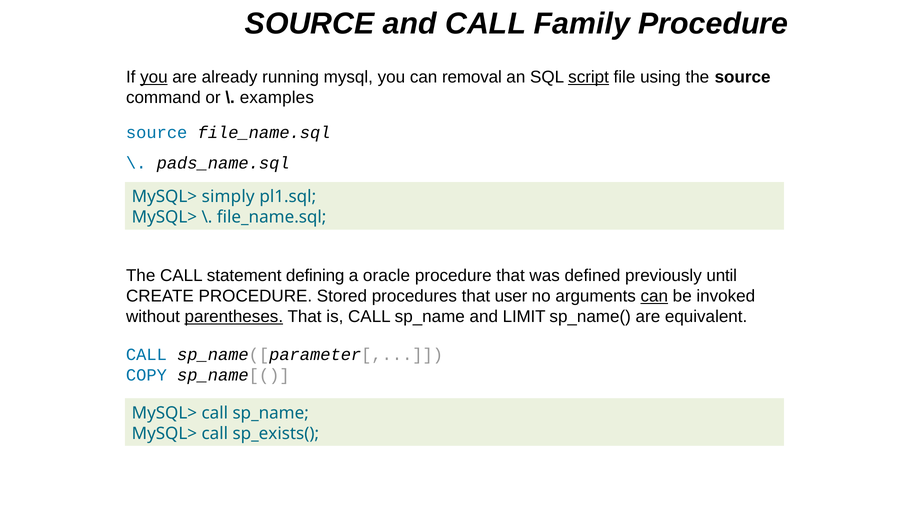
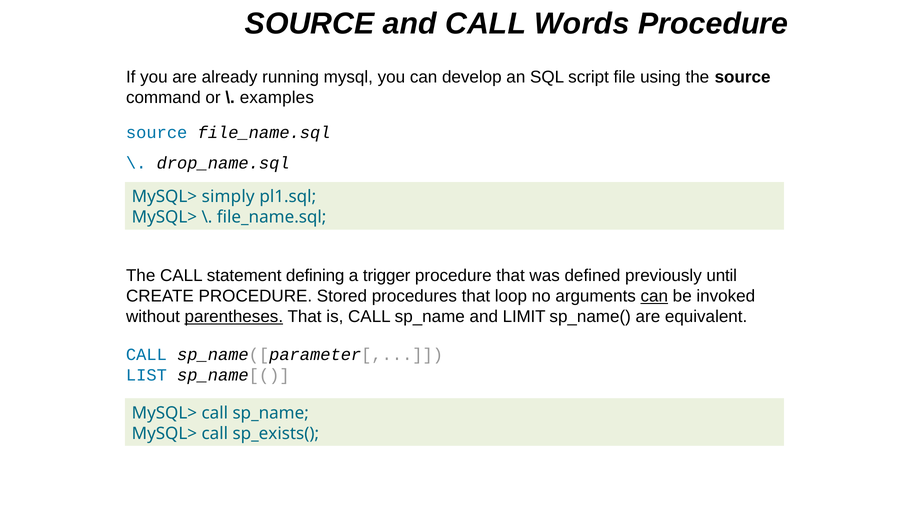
Family: Family -> Words
you at (154, 77) underline: present -> none
removal: removal -> develop
script underline: present -> none
pads_name.sql: pads_name.sql -> drop_name.sql
oracle: oracle -> trigger
user: user -> loop
COPY: COPY -> LIST
